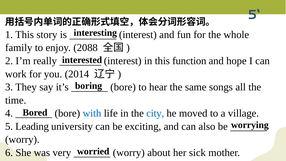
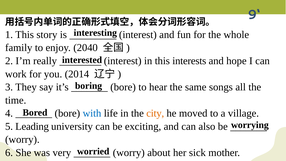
5‘: 5‘ -> 9‘
2088: 2088 -> 2040
function: function -> interests
city colour: blue -> orange
